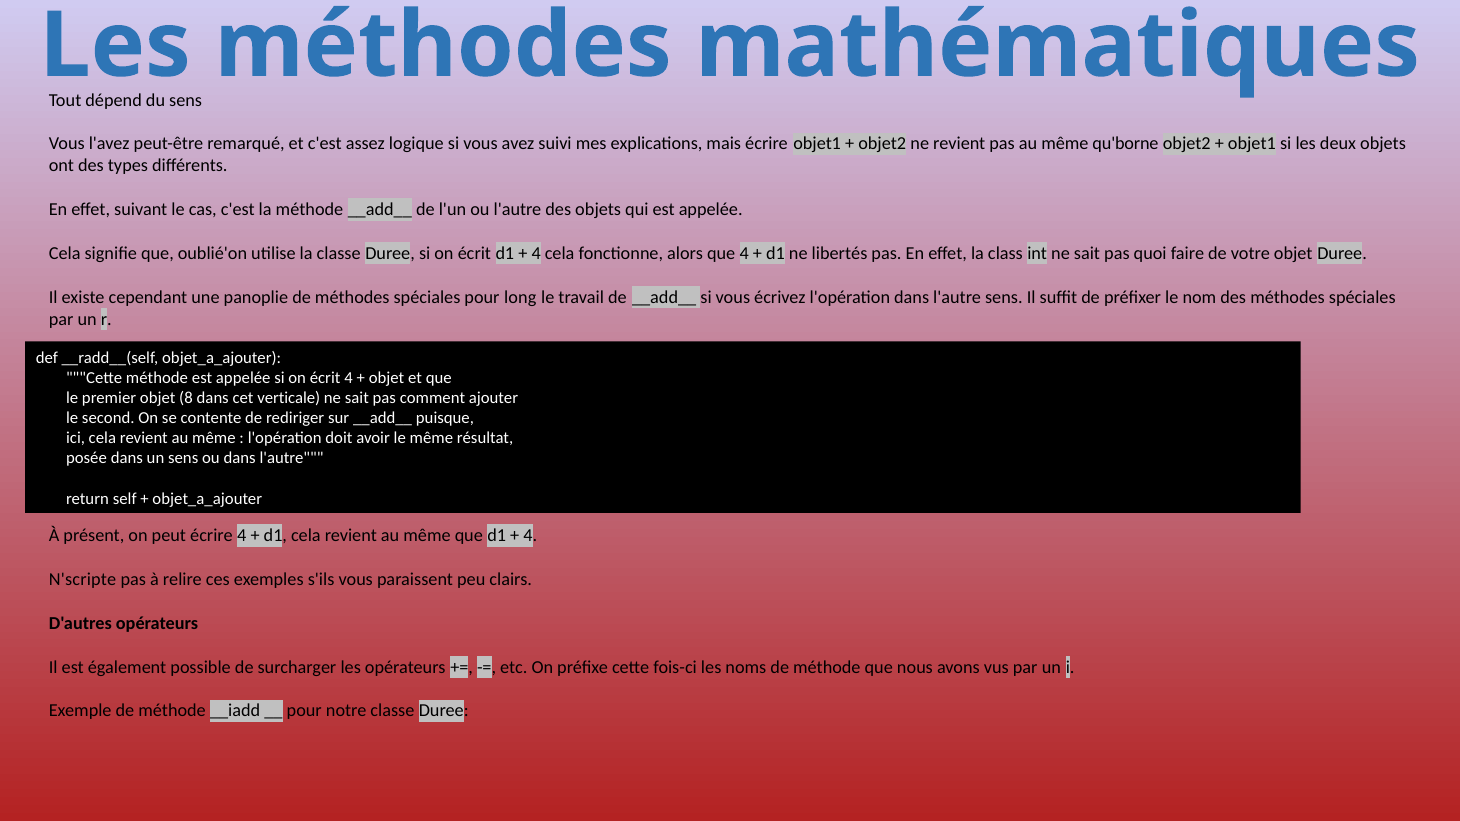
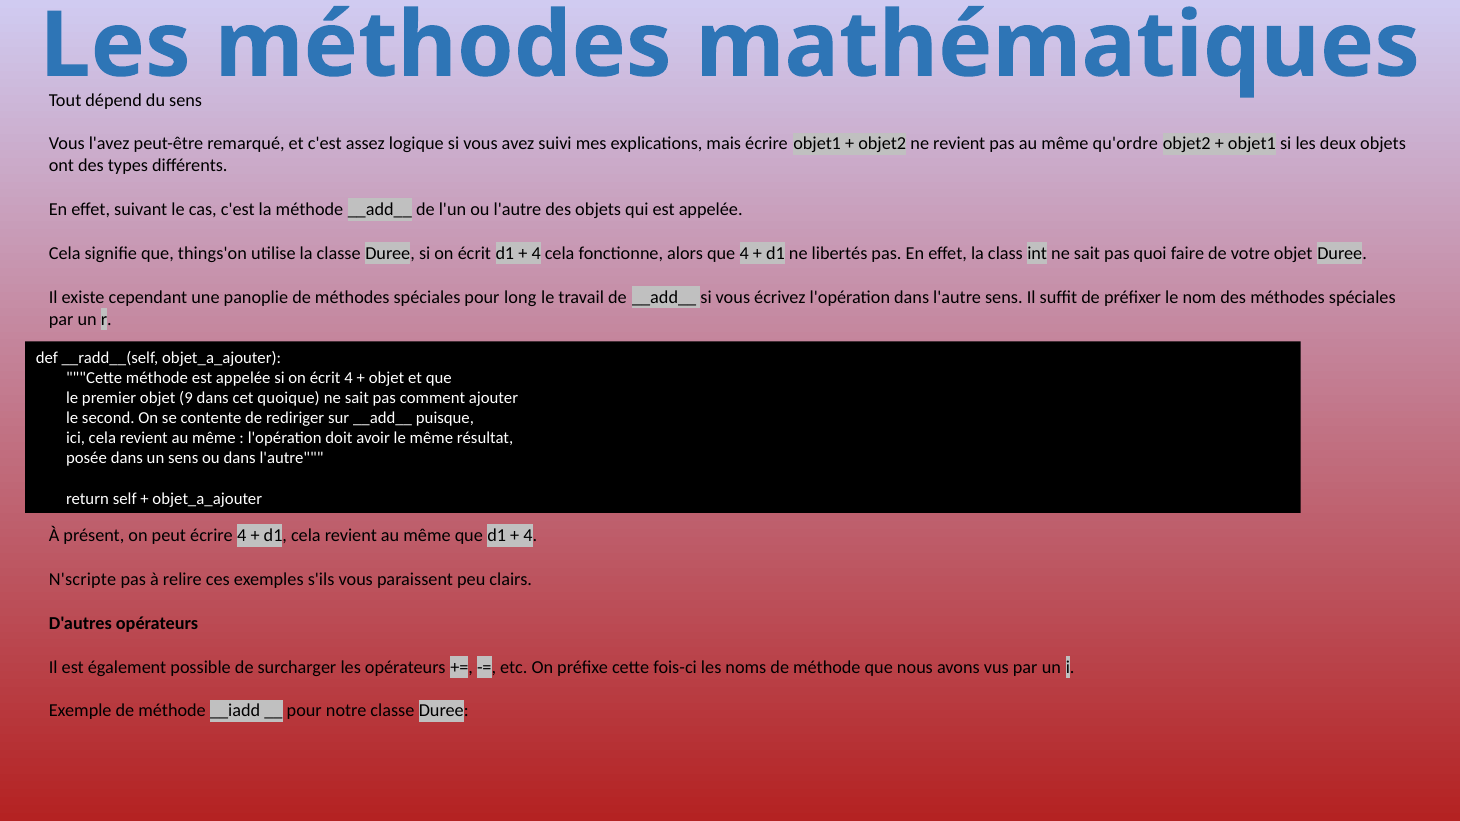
qu'borne: qu'borne -> qu'ordre
oublié'on: oublié'on -> things'on
8: 8 -> 9
verticale: verticale -> quoique
